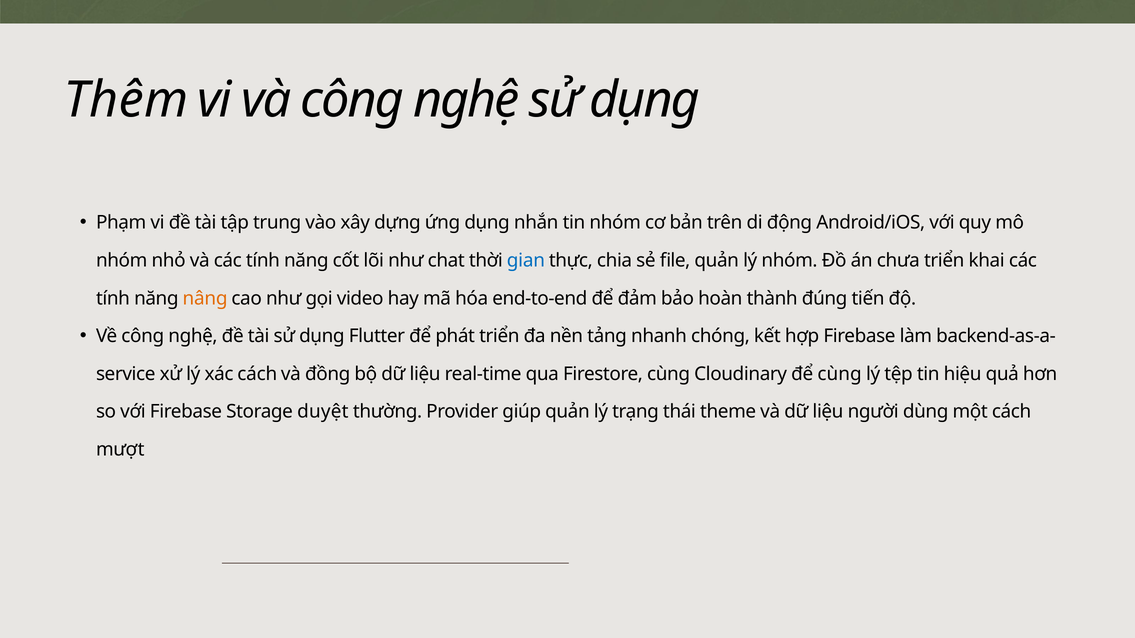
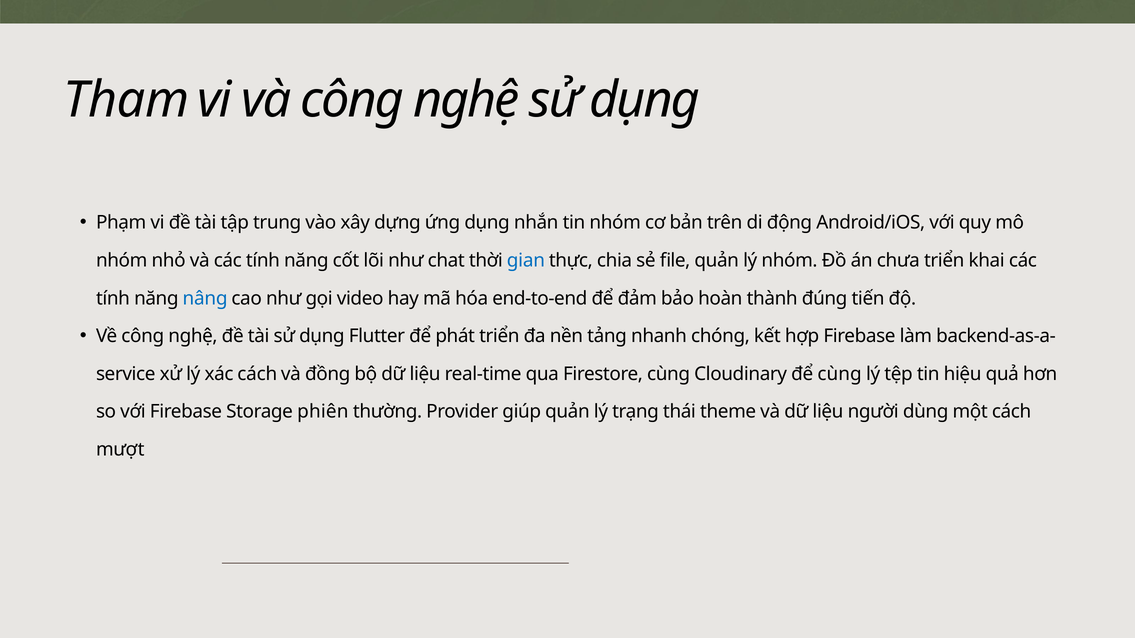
Thêm: Thêm -> Tham
nâng colour: orange -> blue
duyệt: duyệt -> phiên
